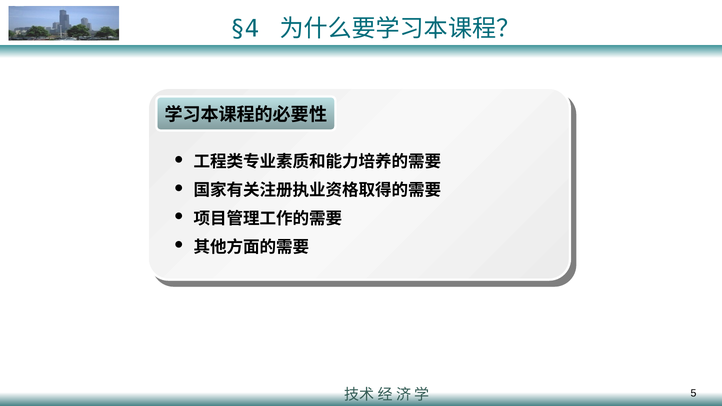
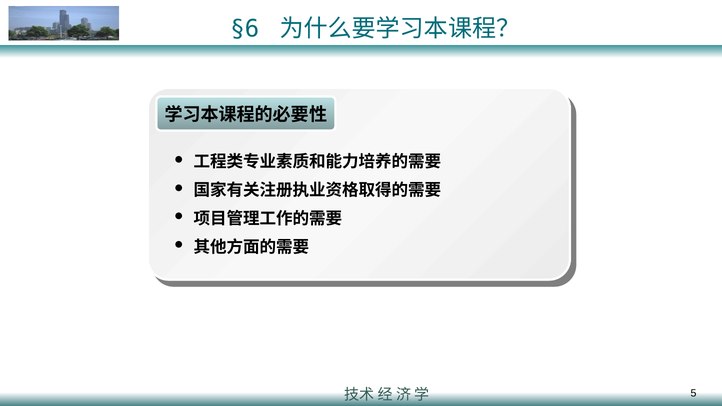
§4: §4 -> §6
